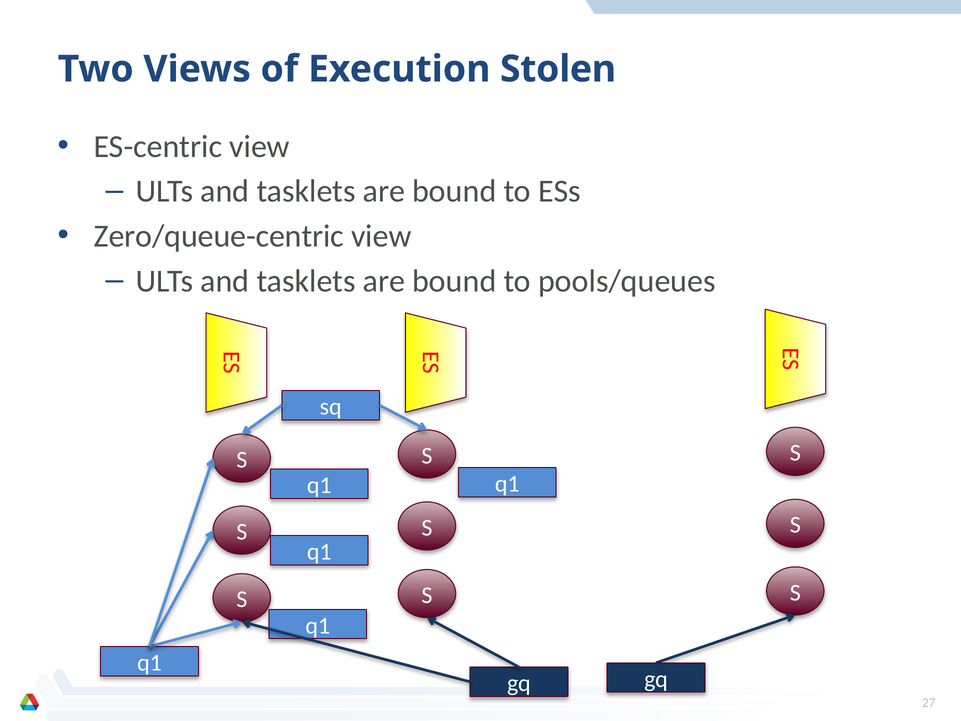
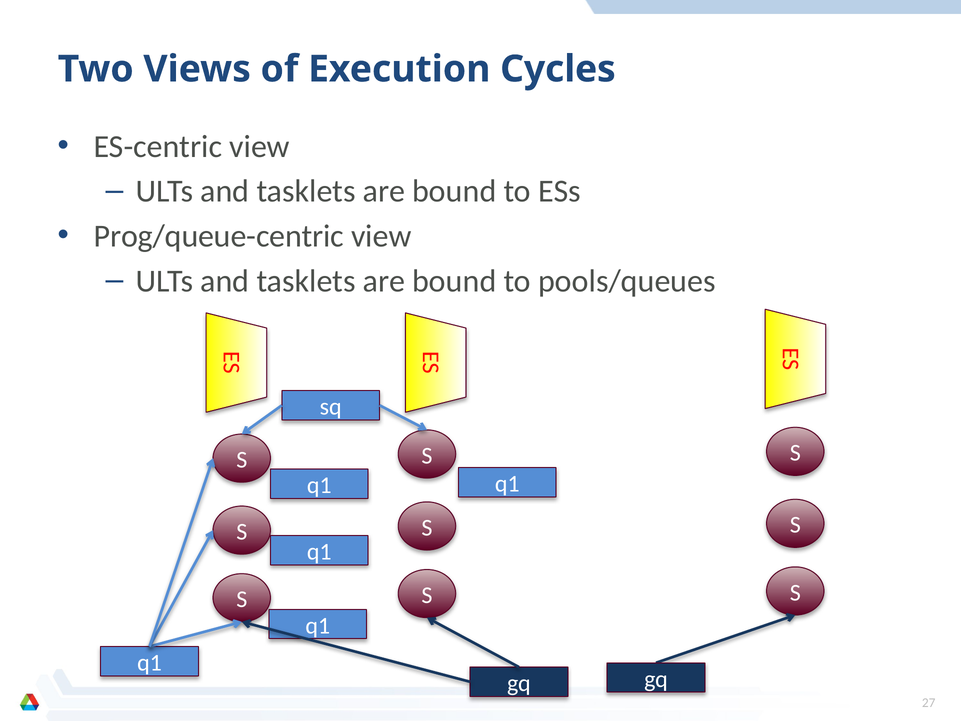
Stolen: Stolen -> Cycles
Zero/queue-centric: Zero/queue-centric -> Prog/queue-centric
